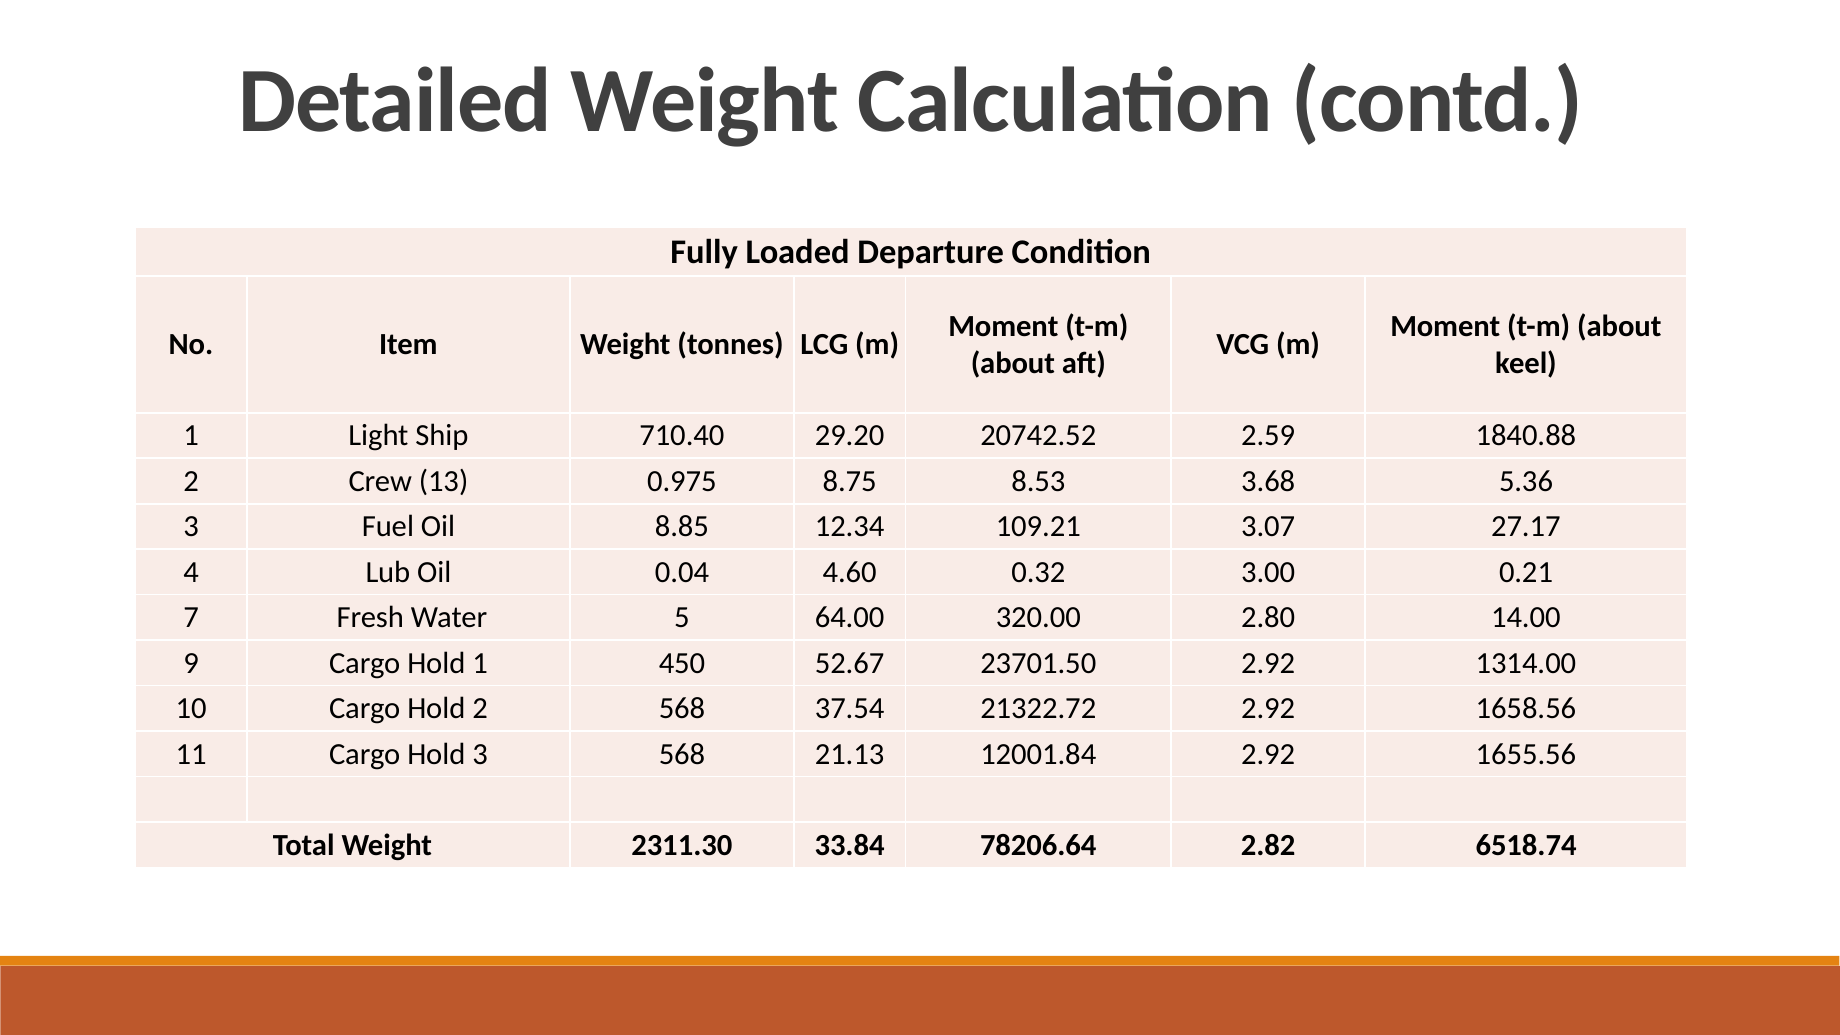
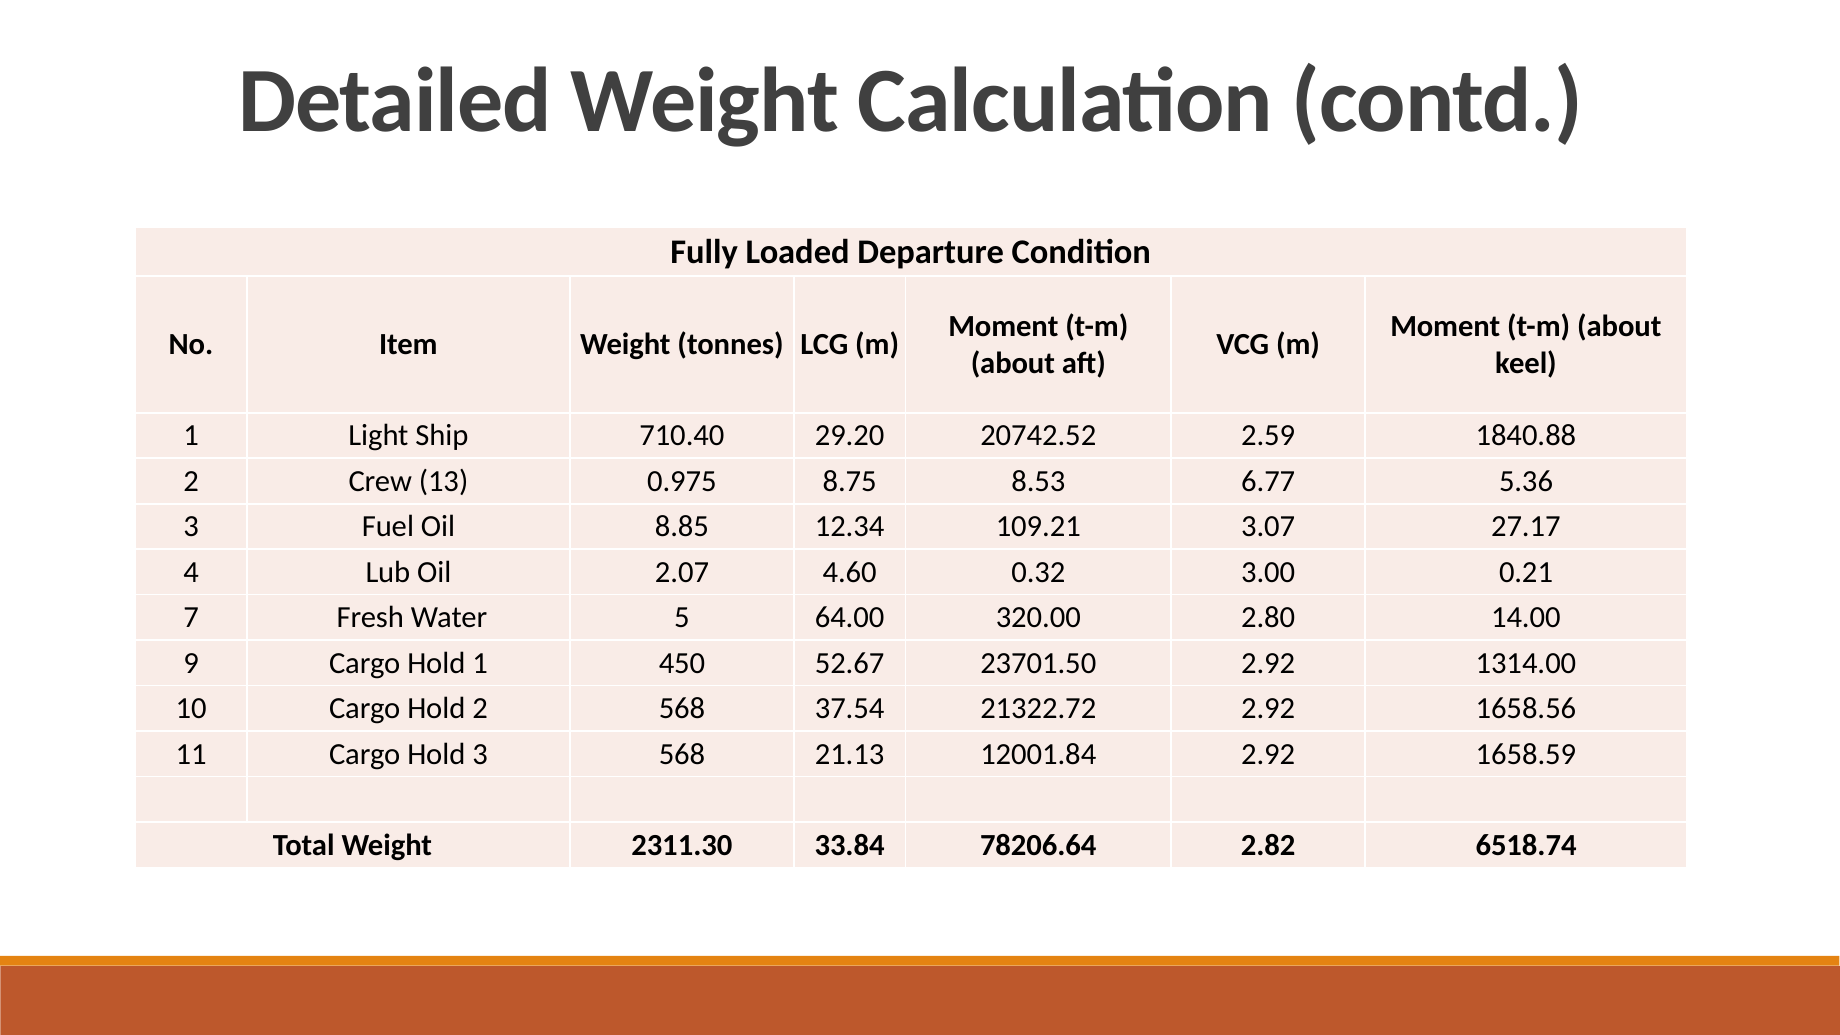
3.68: 3.68 -> 6.77
0.04: 0.04 -> 2.07
1655.56: 1655.56 -> 1658.59
